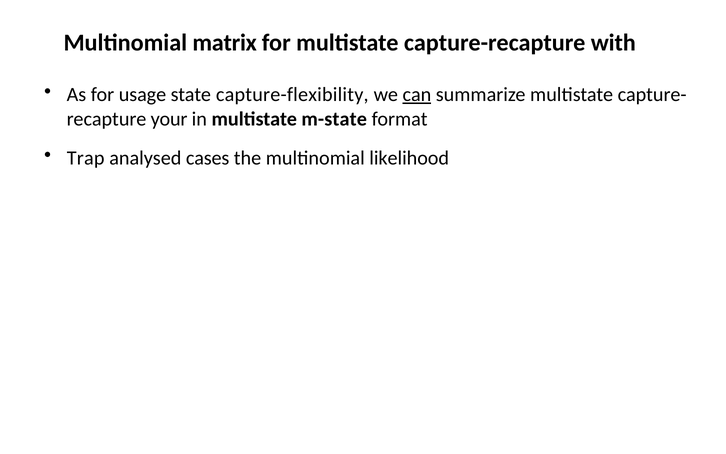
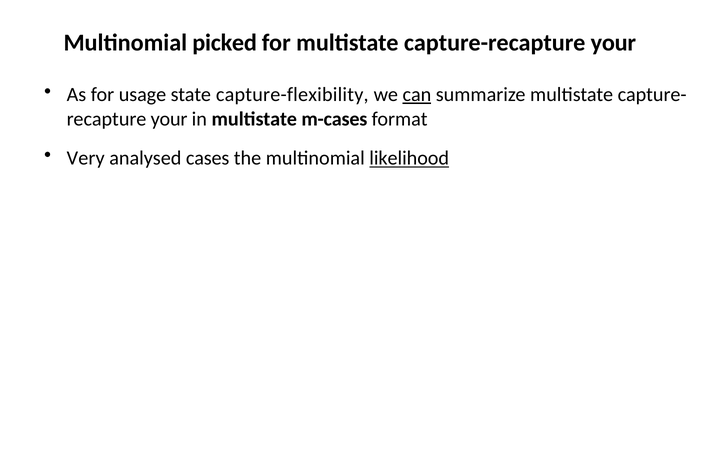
matrix: matrix -> picked
capture-recapture with: with -> your
m-state: m-state -> m-cases
Trap: Trap -> Very
likelihood underline: none -> present
